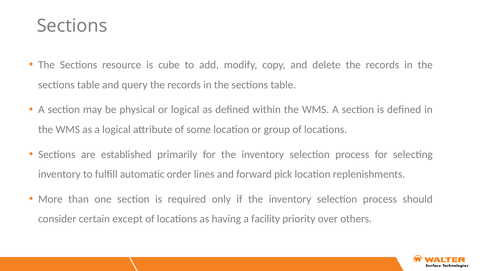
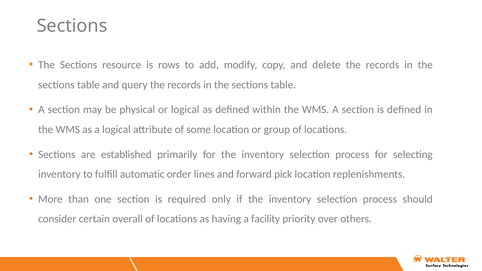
cube: cube -> rows
except: except -> overall
